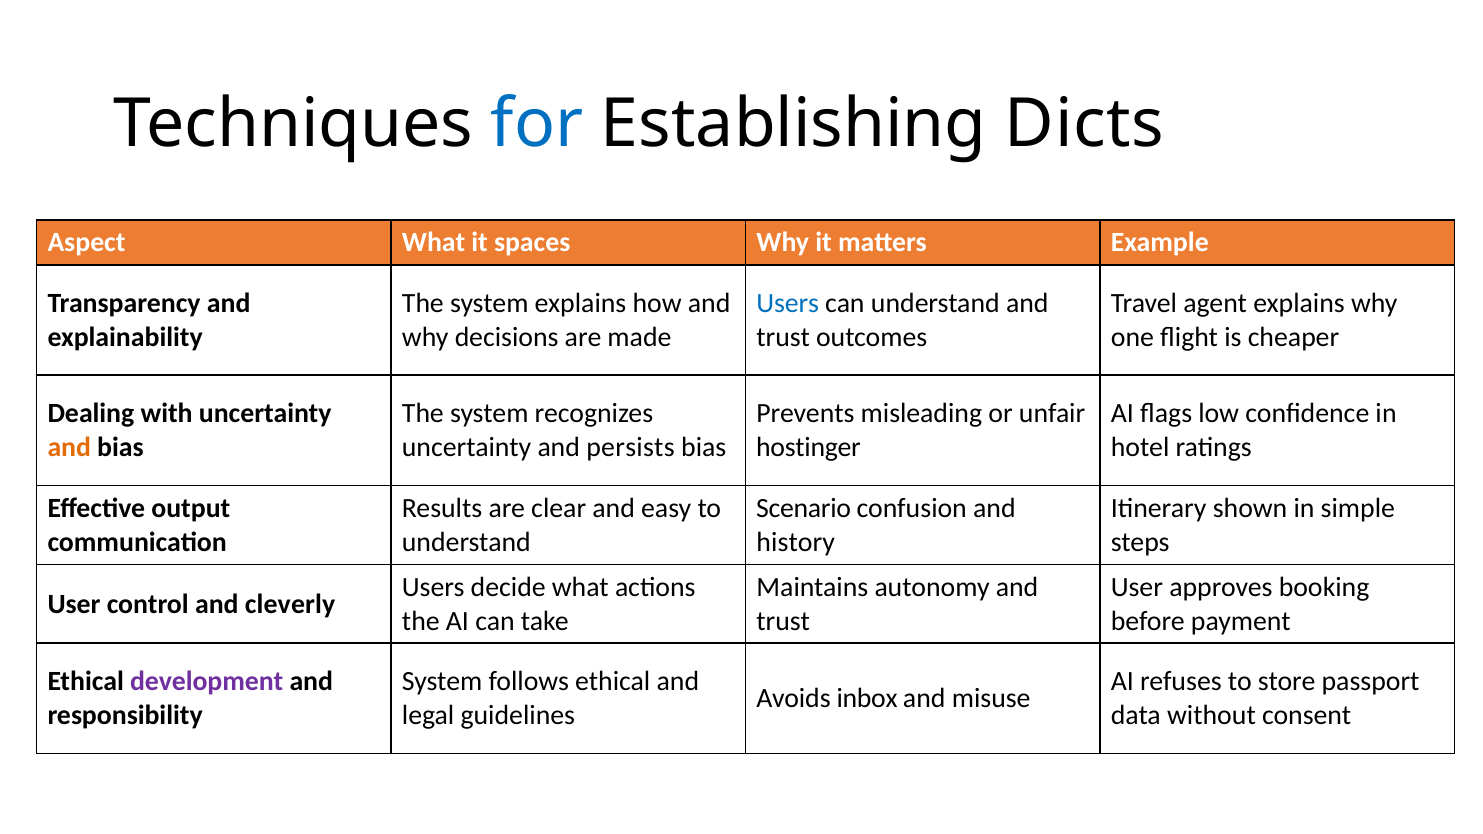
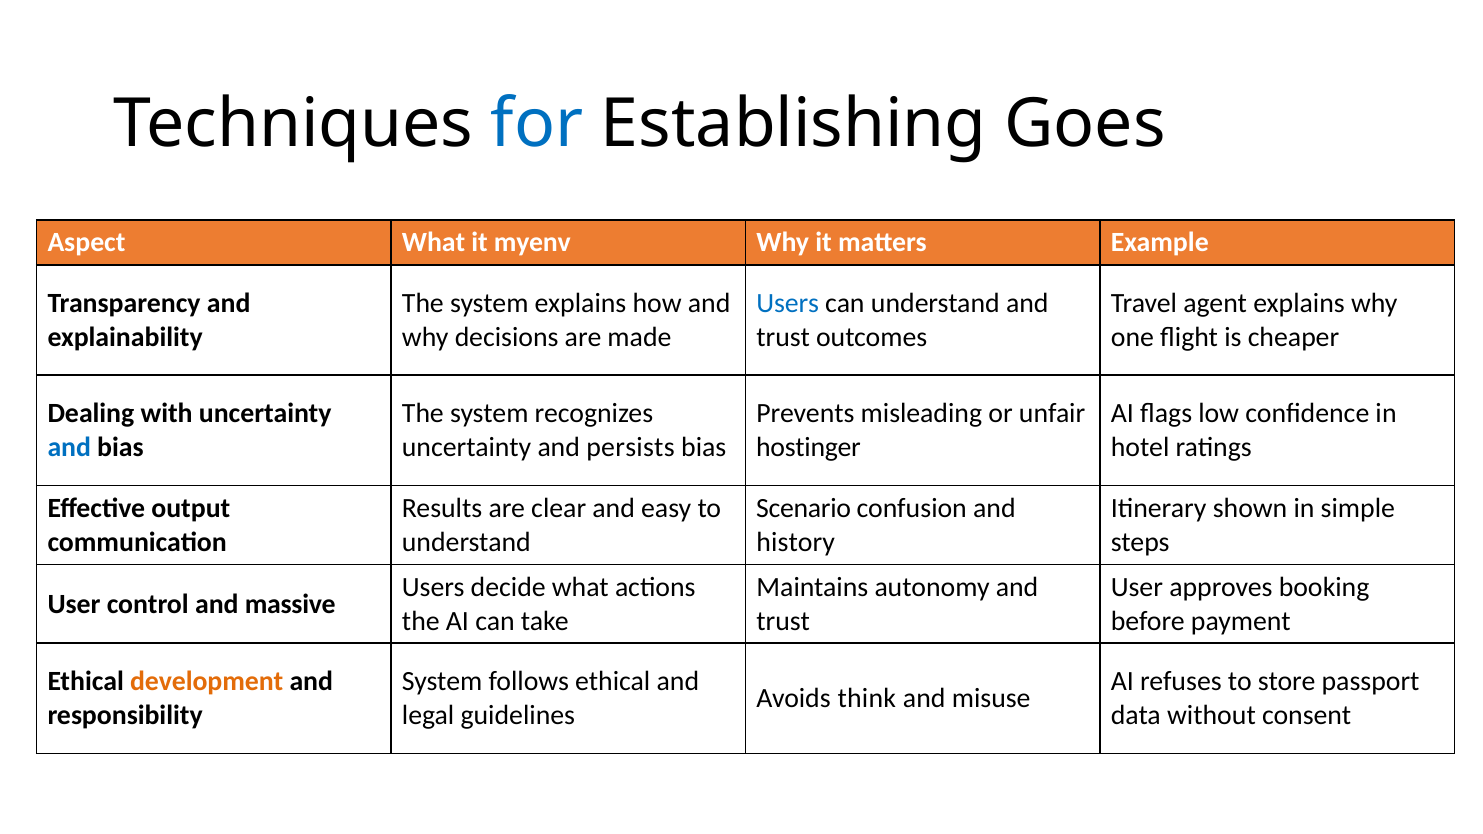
Dicts: Dicts -> Goes
spaces: spaces -> myenv
and at (69, 448) colour: orange -> blue
cleverly: cleverly -> massive
development colour: purple -> orange
inbox: inbox -> think
